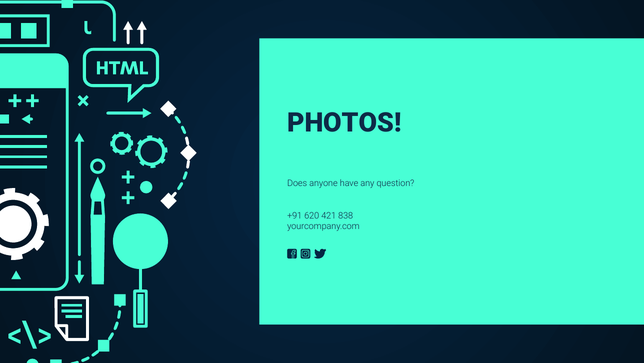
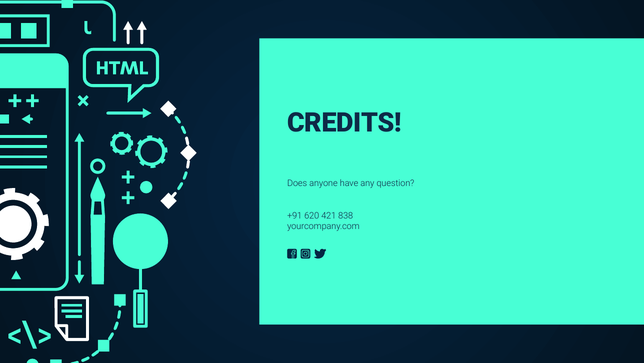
PHOTOS: PHOTOS -> CREDITS
